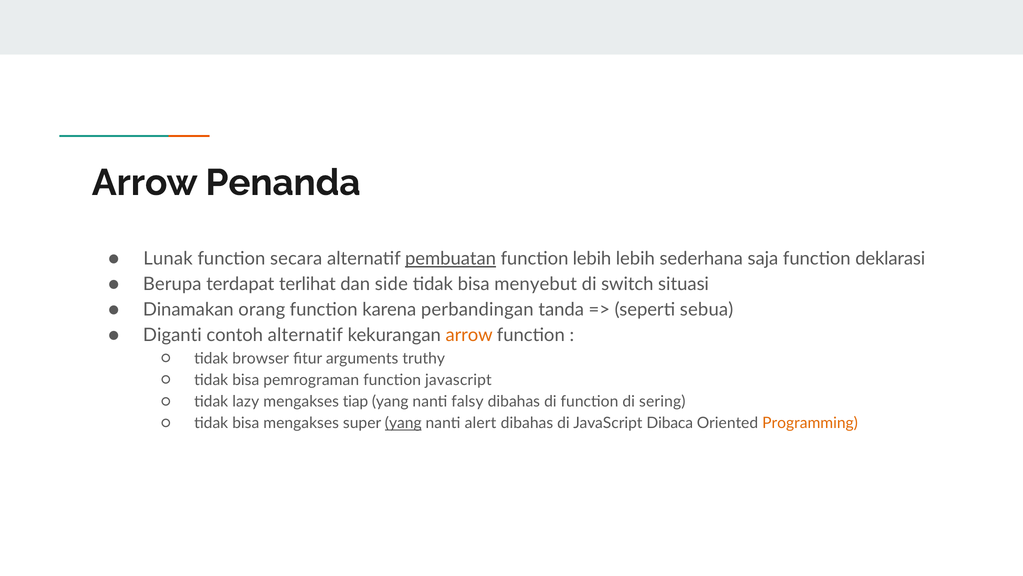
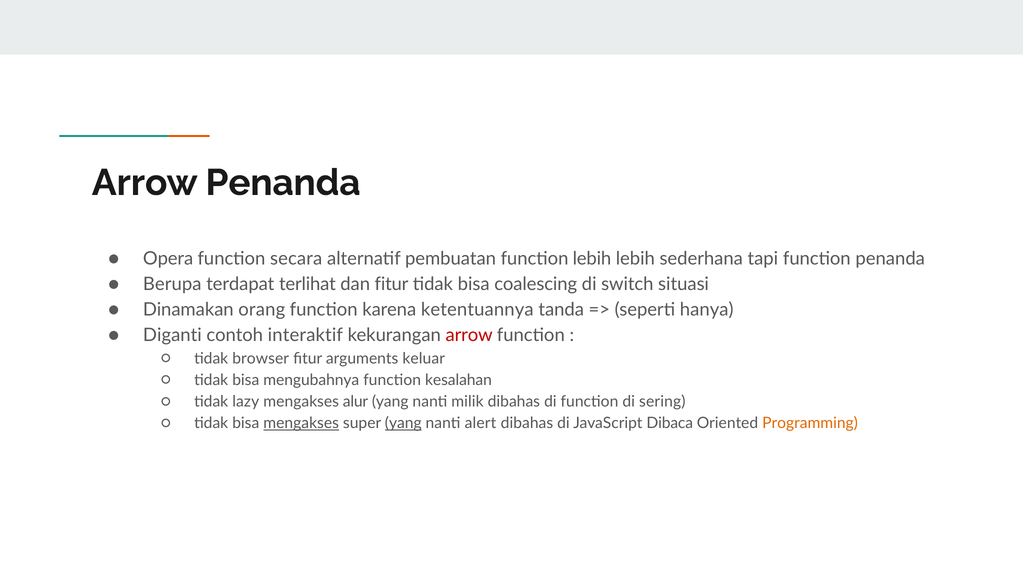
Lunak: Lunak -> Opera
pembuatan underline: present -> none
saja: saja -> tapi
function deklarasi: deklarasi -> penanda
dan side: side -> fitur
menyebut: menyebut -> coalescing
perbandingan: perbandingan -> ketentuannya
sebua: sebua -> hanya
contoh alternatif: alternatif -> interaktif
arrow at (469, 335) colour: orange -> red
truthy: truthy -> keluar
pemrograman: pemrograman -> mengubahnya
function javascript: javascript -> kesalahan
tiap: tiap -> alur
falsy: falsy -> milik
mengakses at (301, 423) underline: none -> present
